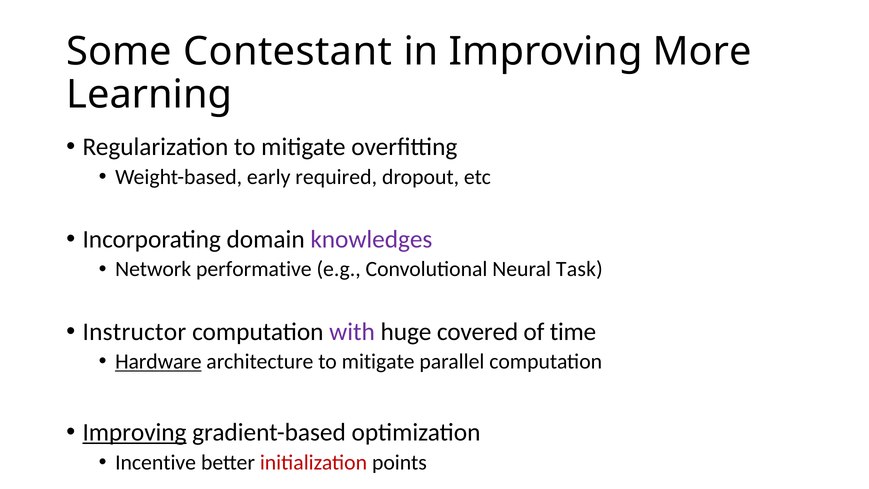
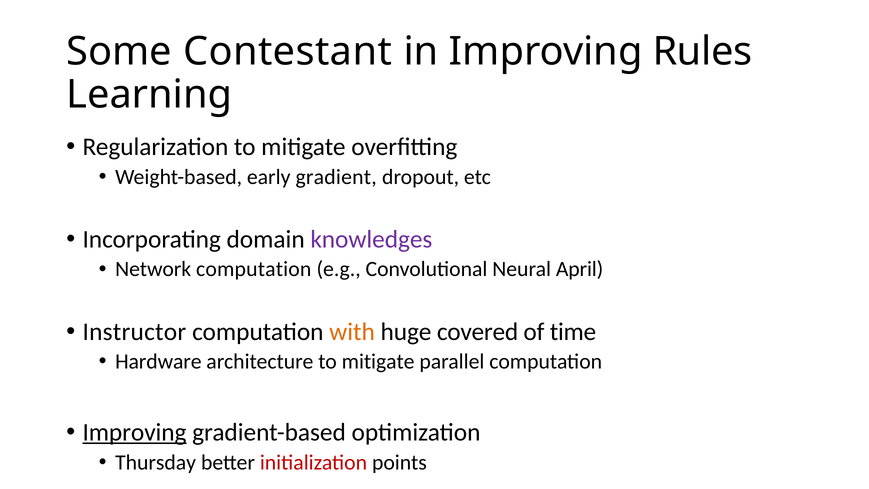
More: More -> Rules
required: required -> gradient
Network performative: performative -> computation
Task: Task -> April
with colour: purple -> orange
Hardware underline: present -> none
Incentive: Incentive -> Thursday
